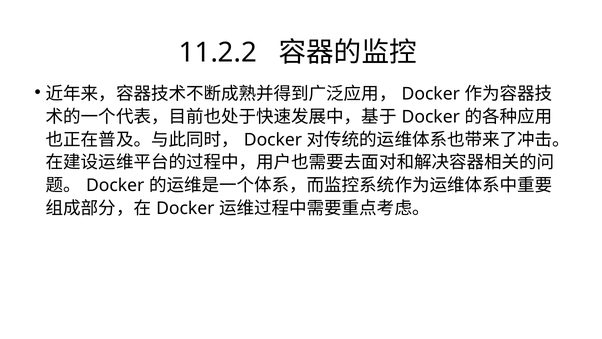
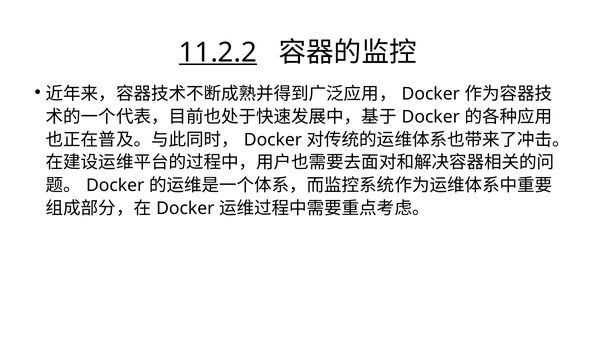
11.2.2 underline: none -> present
